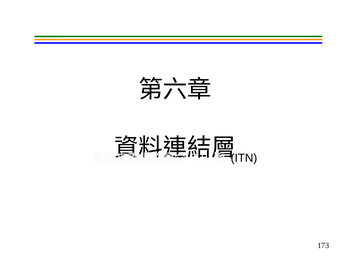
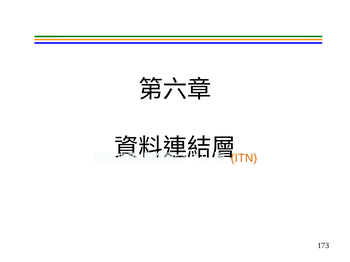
ITN colour: black -> orange
